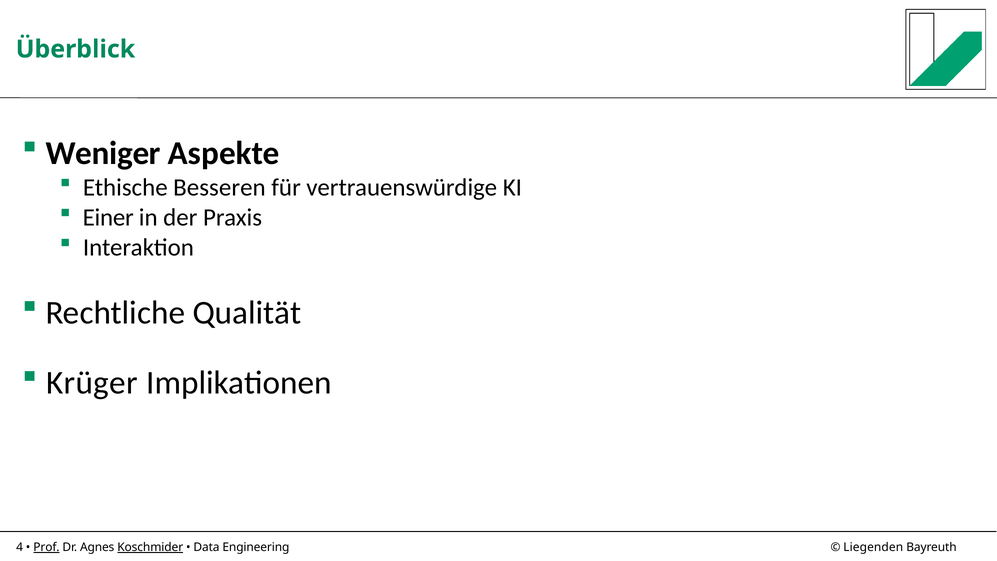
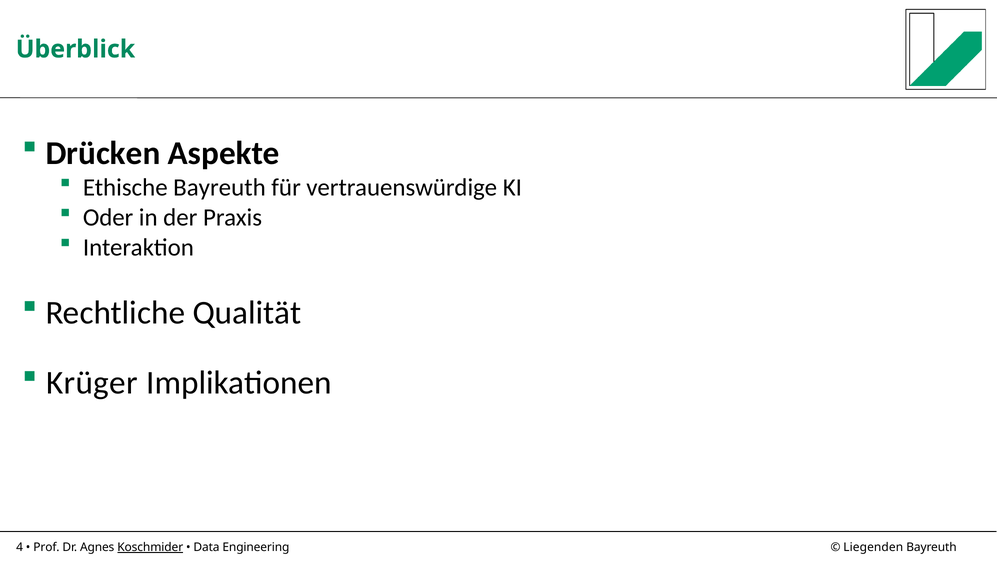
Weniger: Weniger -> Drücken
Ethische Besseren: Besseren -> Bayreuth
Einer: Einer -> Oder
Prof underline: present -> none
